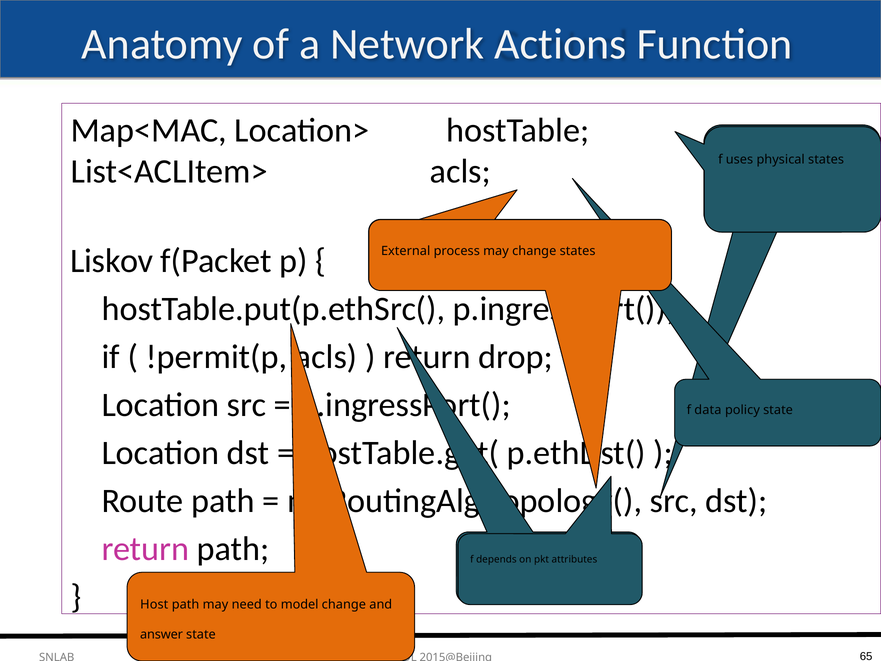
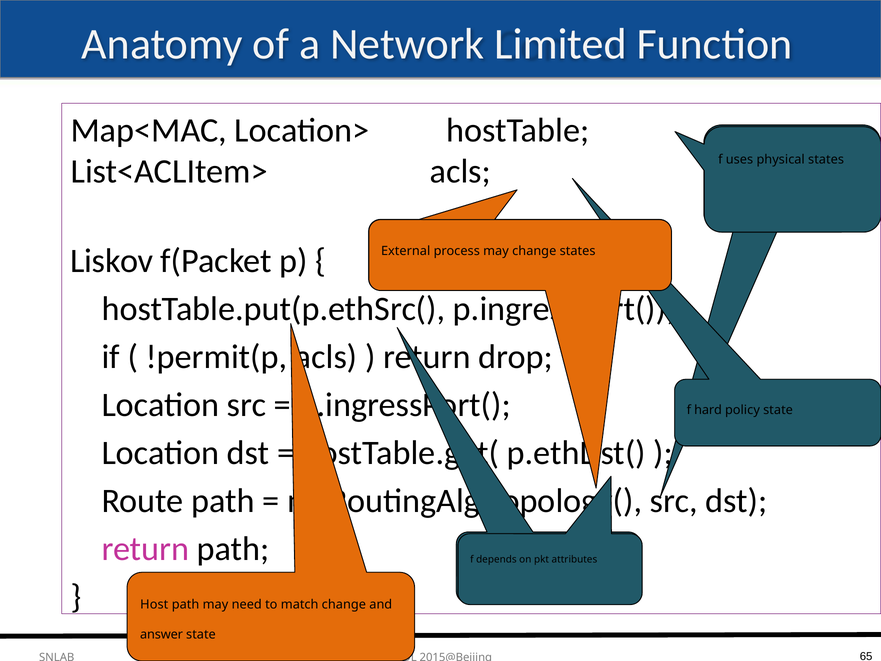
Actions: Actions -> Limited
data: data -> hard
model: model -> match
